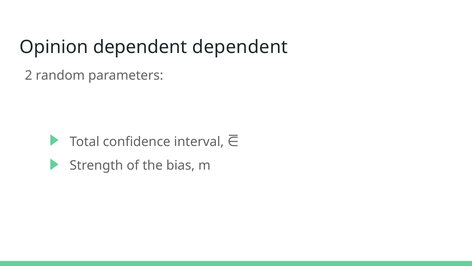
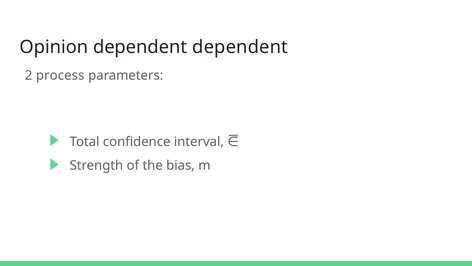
random: random -> process
